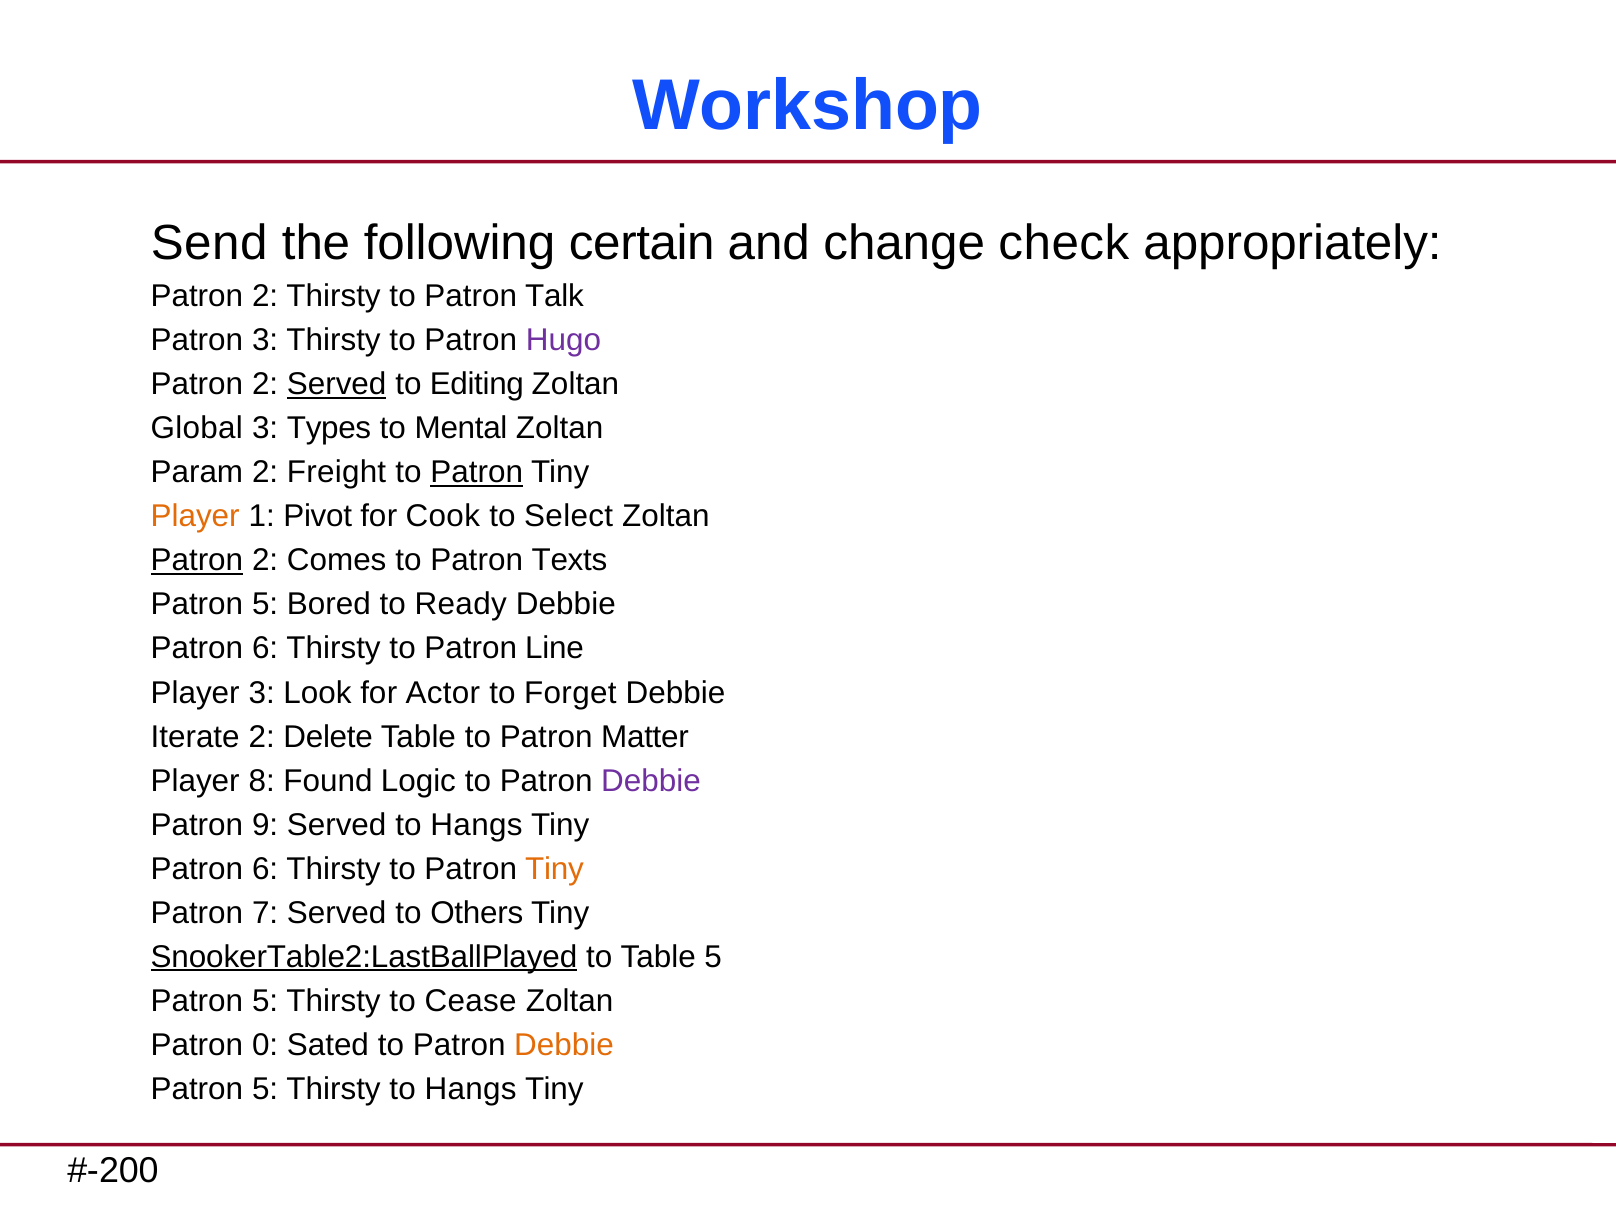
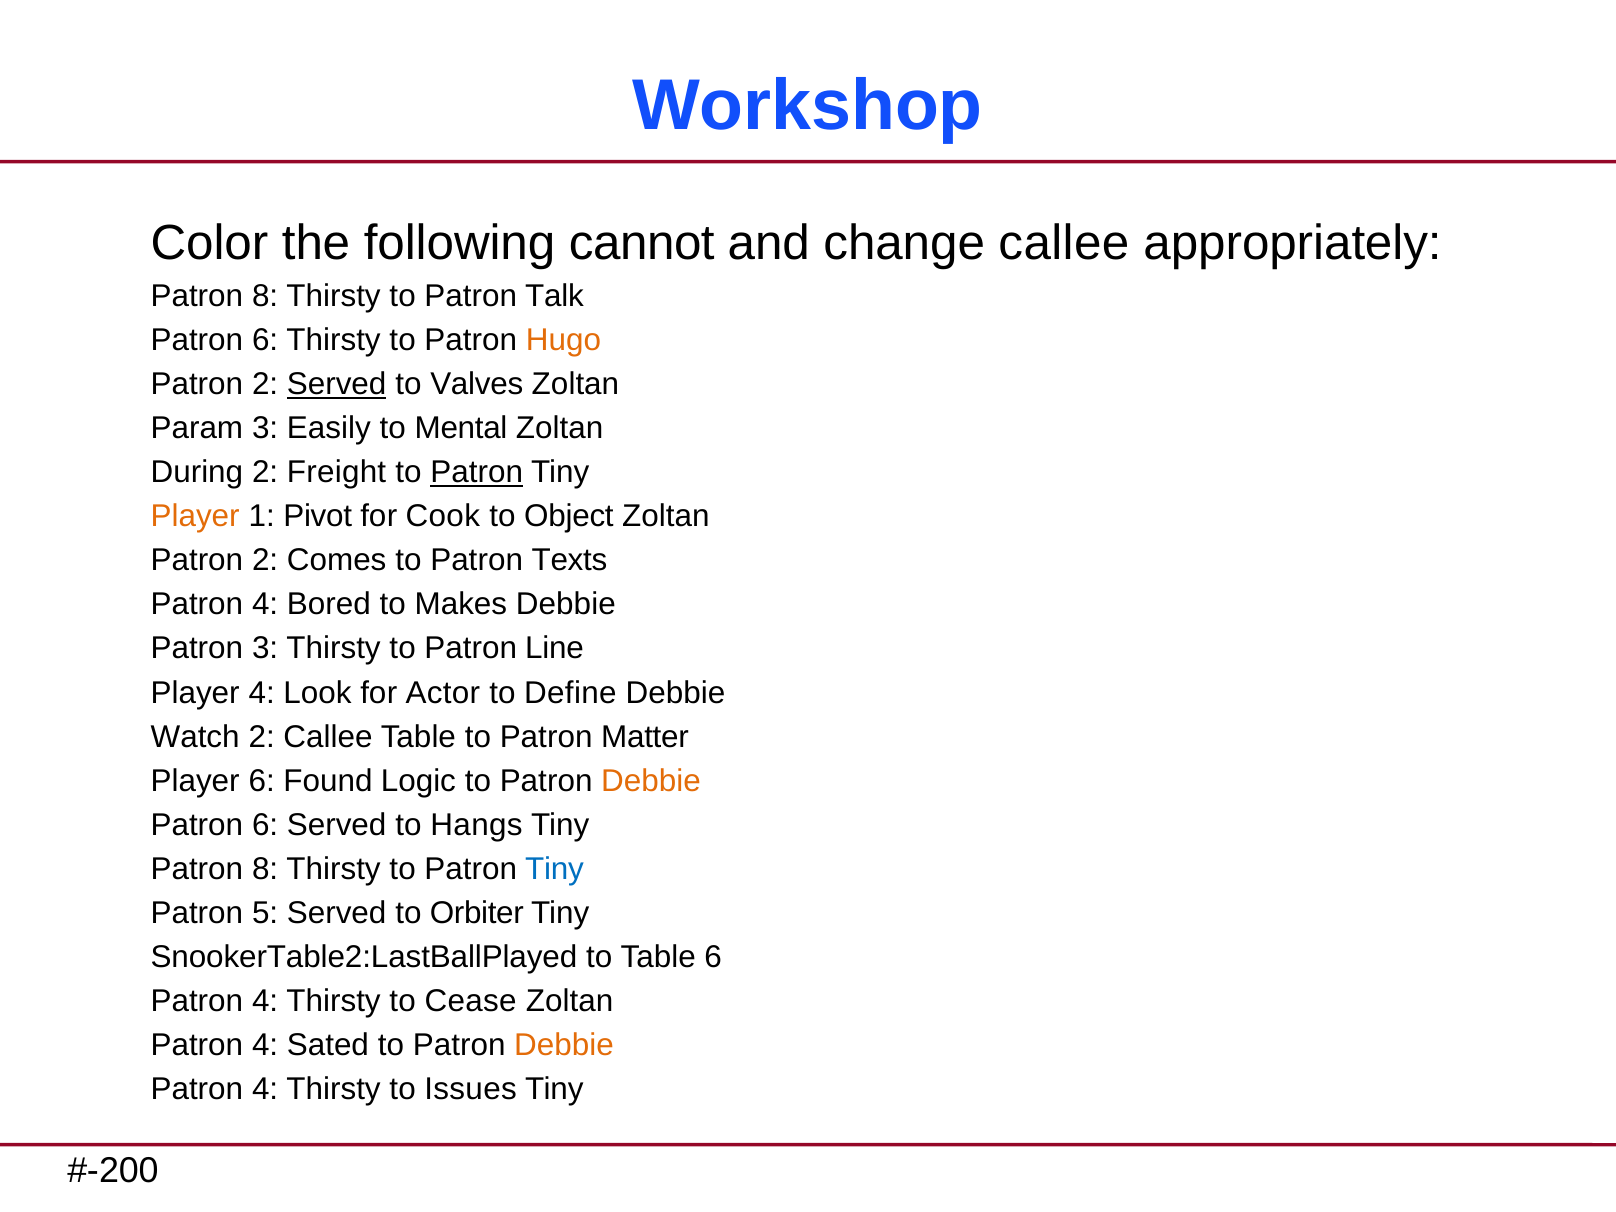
Send: Send -> Color
certain: certain -> cannot
change check: check -> callee
2 at (265, 296): 2 -> 8
3 at (265, 340): 3 -> 6
Hugo colour: purple -> orange
Editing: Editing -> Valves
Global: Global -> Param
Types: Types -> Easily
Param: Param -> During
Select: Select -> Object
Patron at (197, 561) underline: present -> none
5 at (265, 605): 5 -> 4
Ready: Ready -> Makes
6 at (265, 649): 6 -> 3
Player 3: 3 -> 4
Forget: Forget -> Define
Iterate: Iterate -> Watch
2 Delete: Delete -> Callee
Player 8: 8 -> 6
Debbie at (651, 781) colour: purple -> orange
9 at (265, 825): 9 -> 6
6 at (265, 869): 6 -> 8
Tiny at (555, 869) colour: orange -> blue
7: 7 -> 5
Others: Others -> Orbiter
SnookerTable2:LastBallPlayed underline: present -> none
Table 5: 5 -> 6
5 at (265, 1001): 5 -> 4
0 at (265, 1045): 0 -> 4
5 at (265, 1089): 5 -> 4
Thirsty to Hangs: Hangs -> Issues
